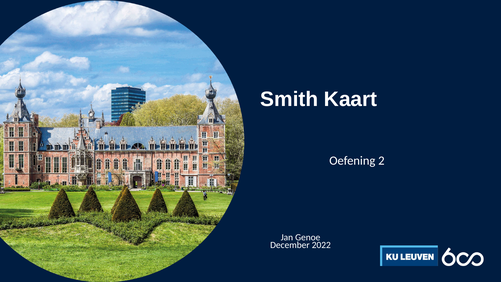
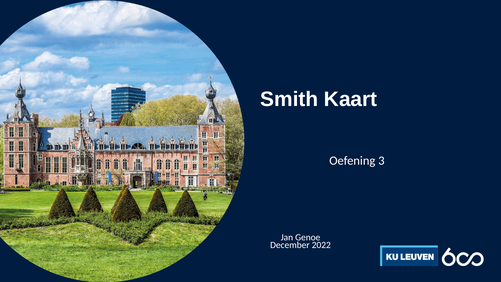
2: 2 -> 3
